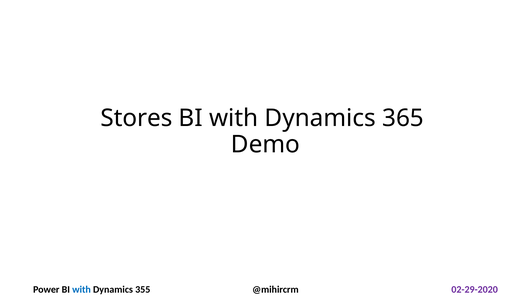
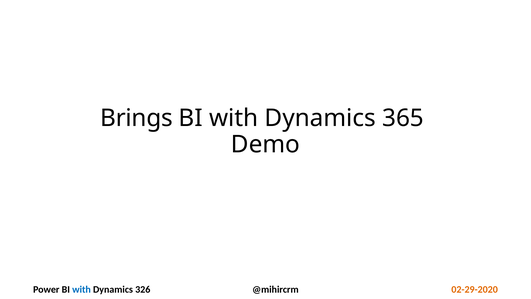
Stores: Stores -> Brings
355: 355 -> 326
02-29-2020 colour: purple -> orange
